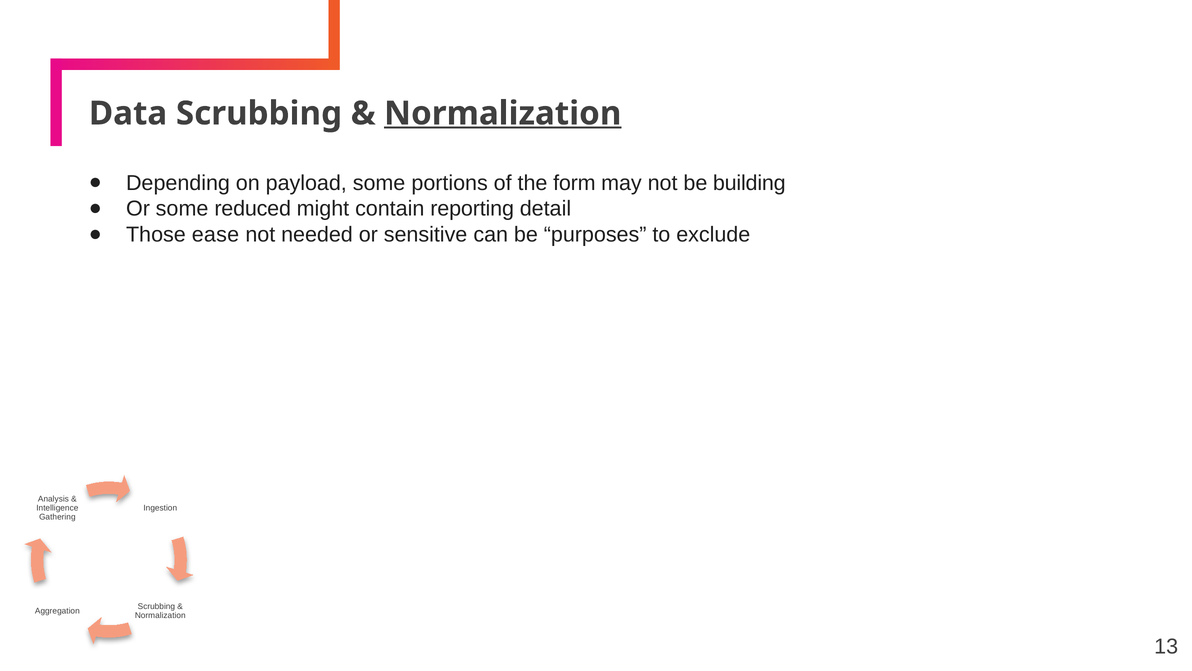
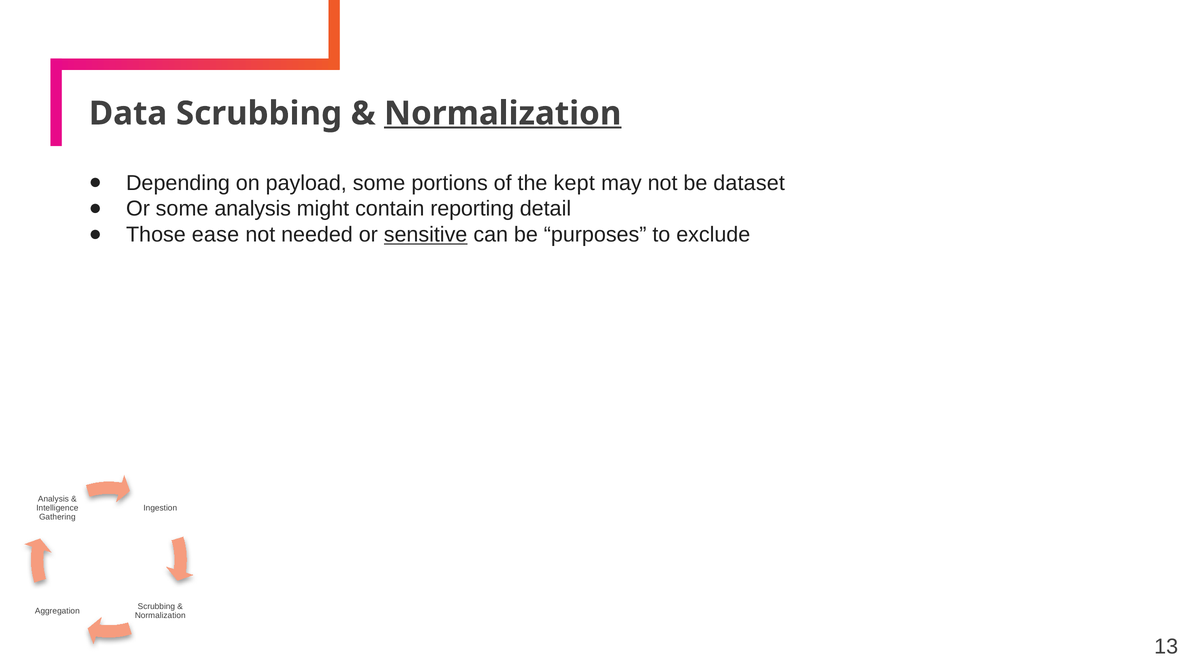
form: form -> kept
building: building -> dataset
some reduced: reduced -> analysis
sensitive underline: none -> present
